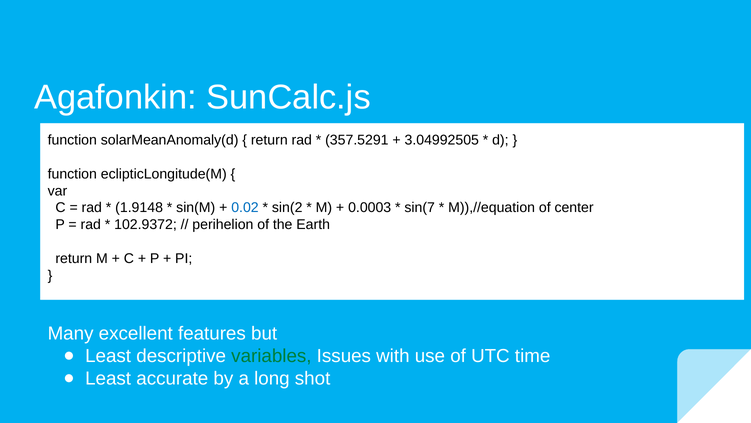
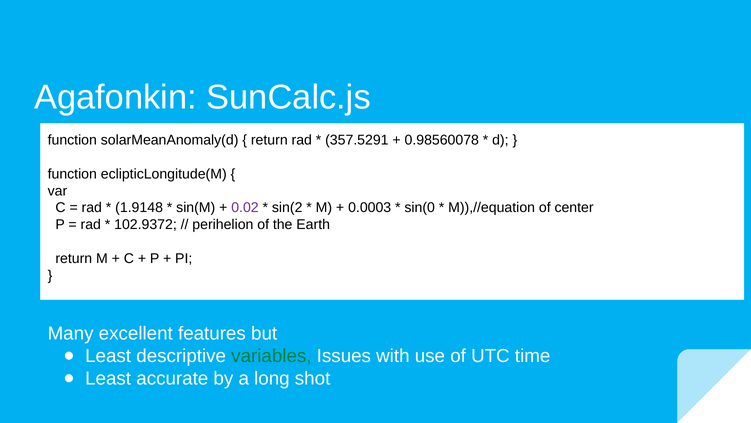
3.04992505: 3.04992505 -> 0.98560078
0.02 colour: blue -> purple
sin(7: sin(7 -> sin(0
